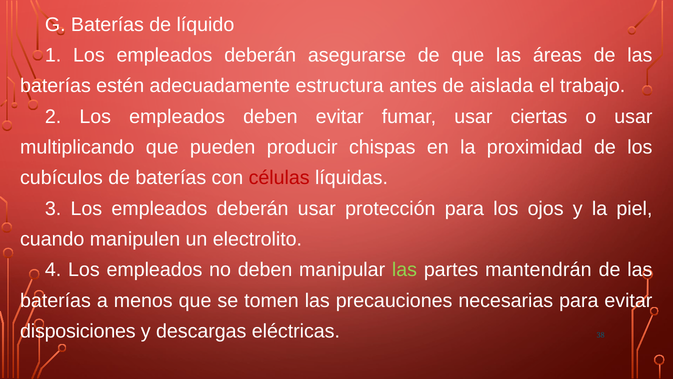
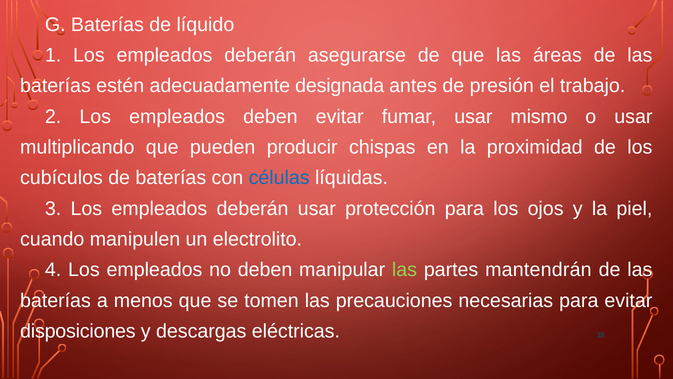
estructura: estructura -> designada
aislada: aislada -> presión
ciertas: ciertas -> mismo
células colour: red -> blue
